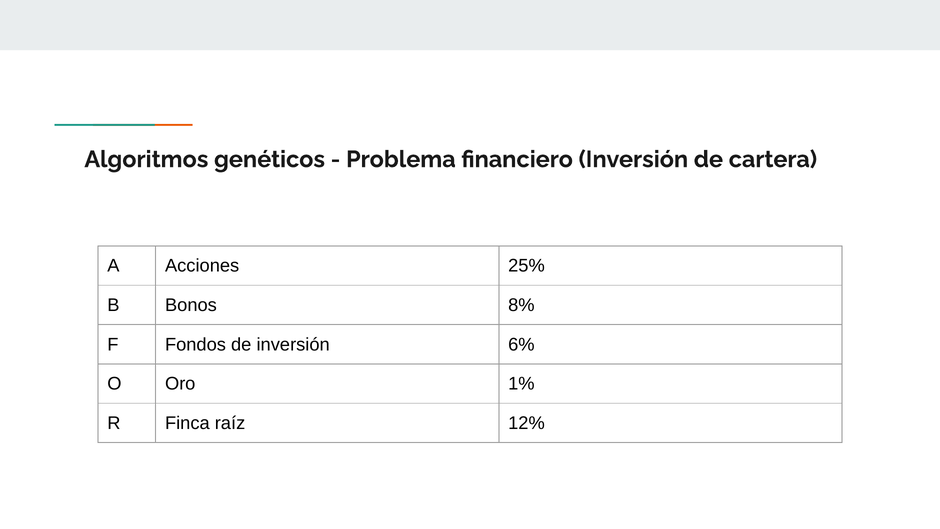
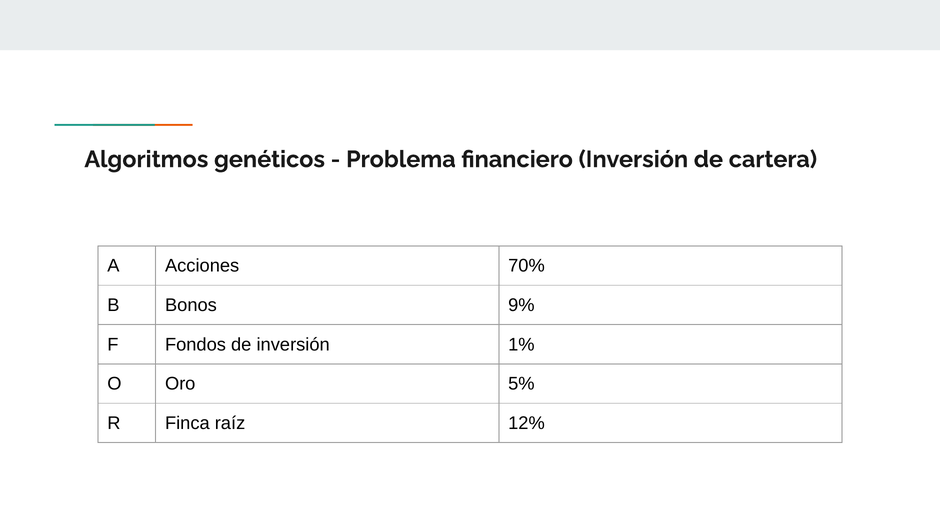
25%: 25% -> 70%
8%: 8% -> 9%
6%: 6% -> 1%
1%: 1% -> 5%
